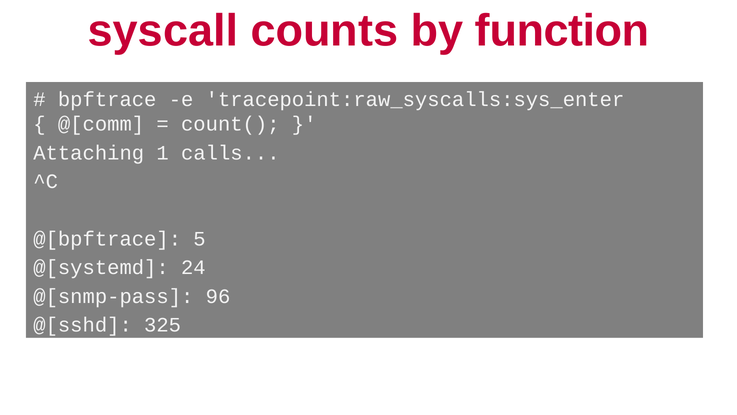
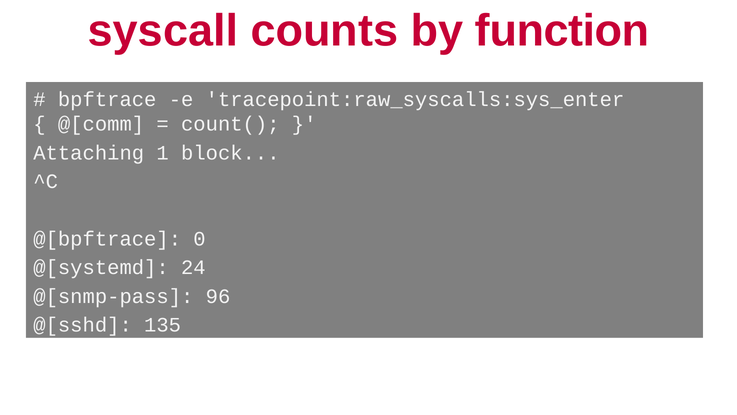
calls: calls -> block
5: 5 -> 0
325: 325 -> 135
